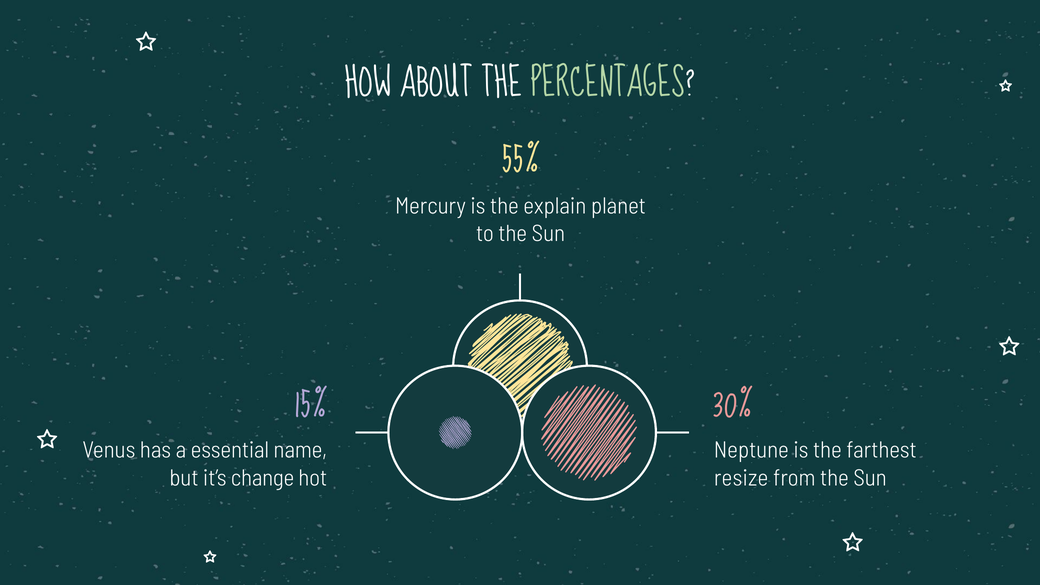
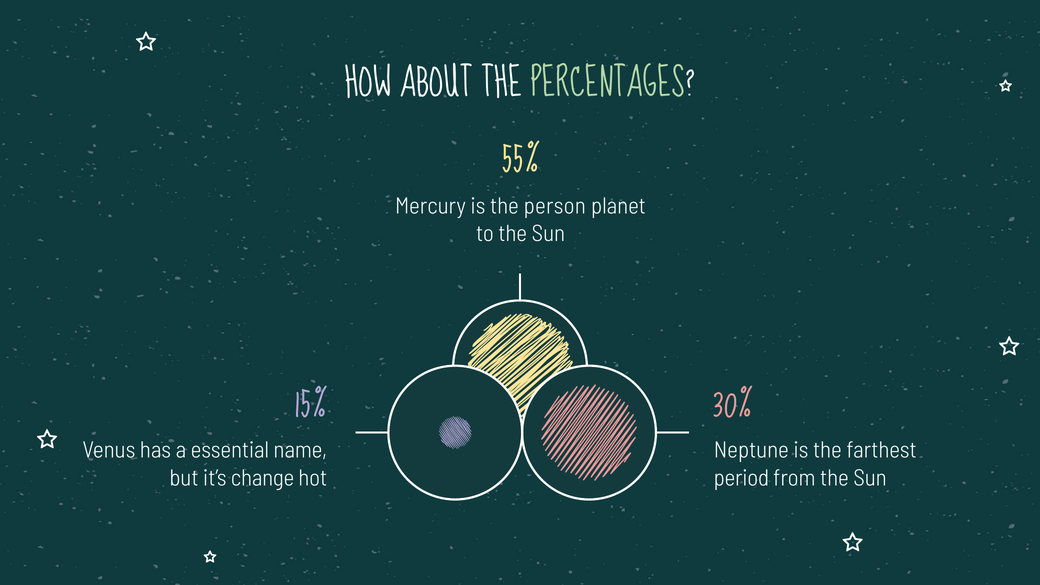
explain: explain -> person
resize: resize -> period
